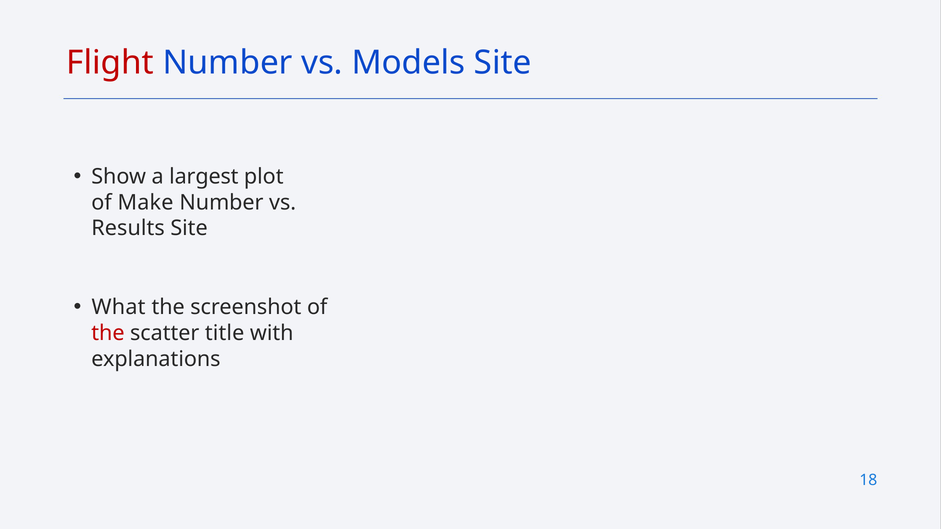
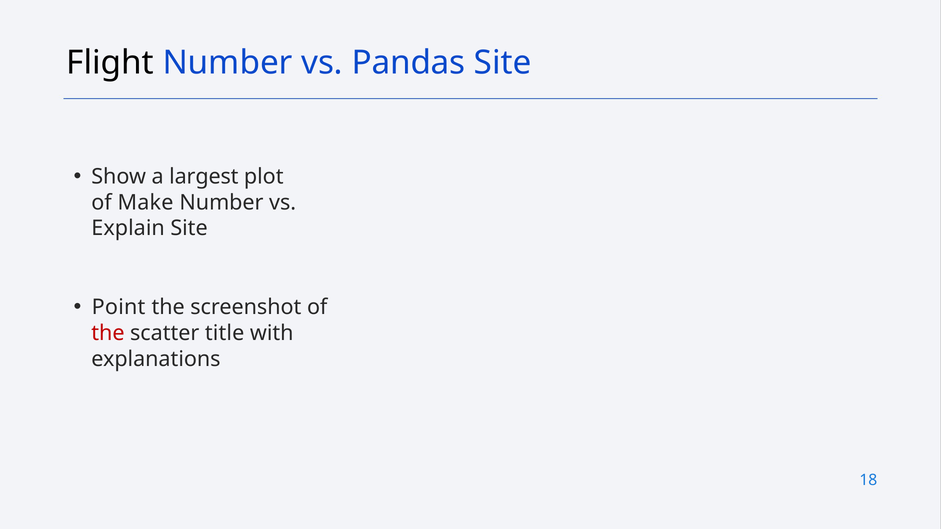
Flight colour: red -> black
Models: Models -> Pandas
Results: Results -> Explain
What: What -> Point
